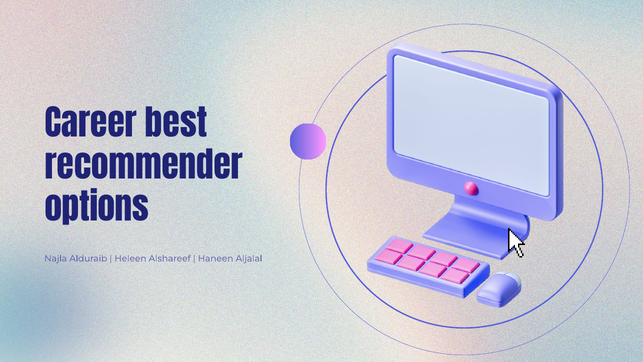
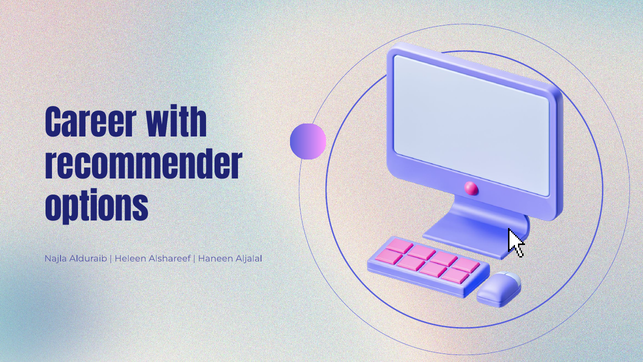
best: best -> with
